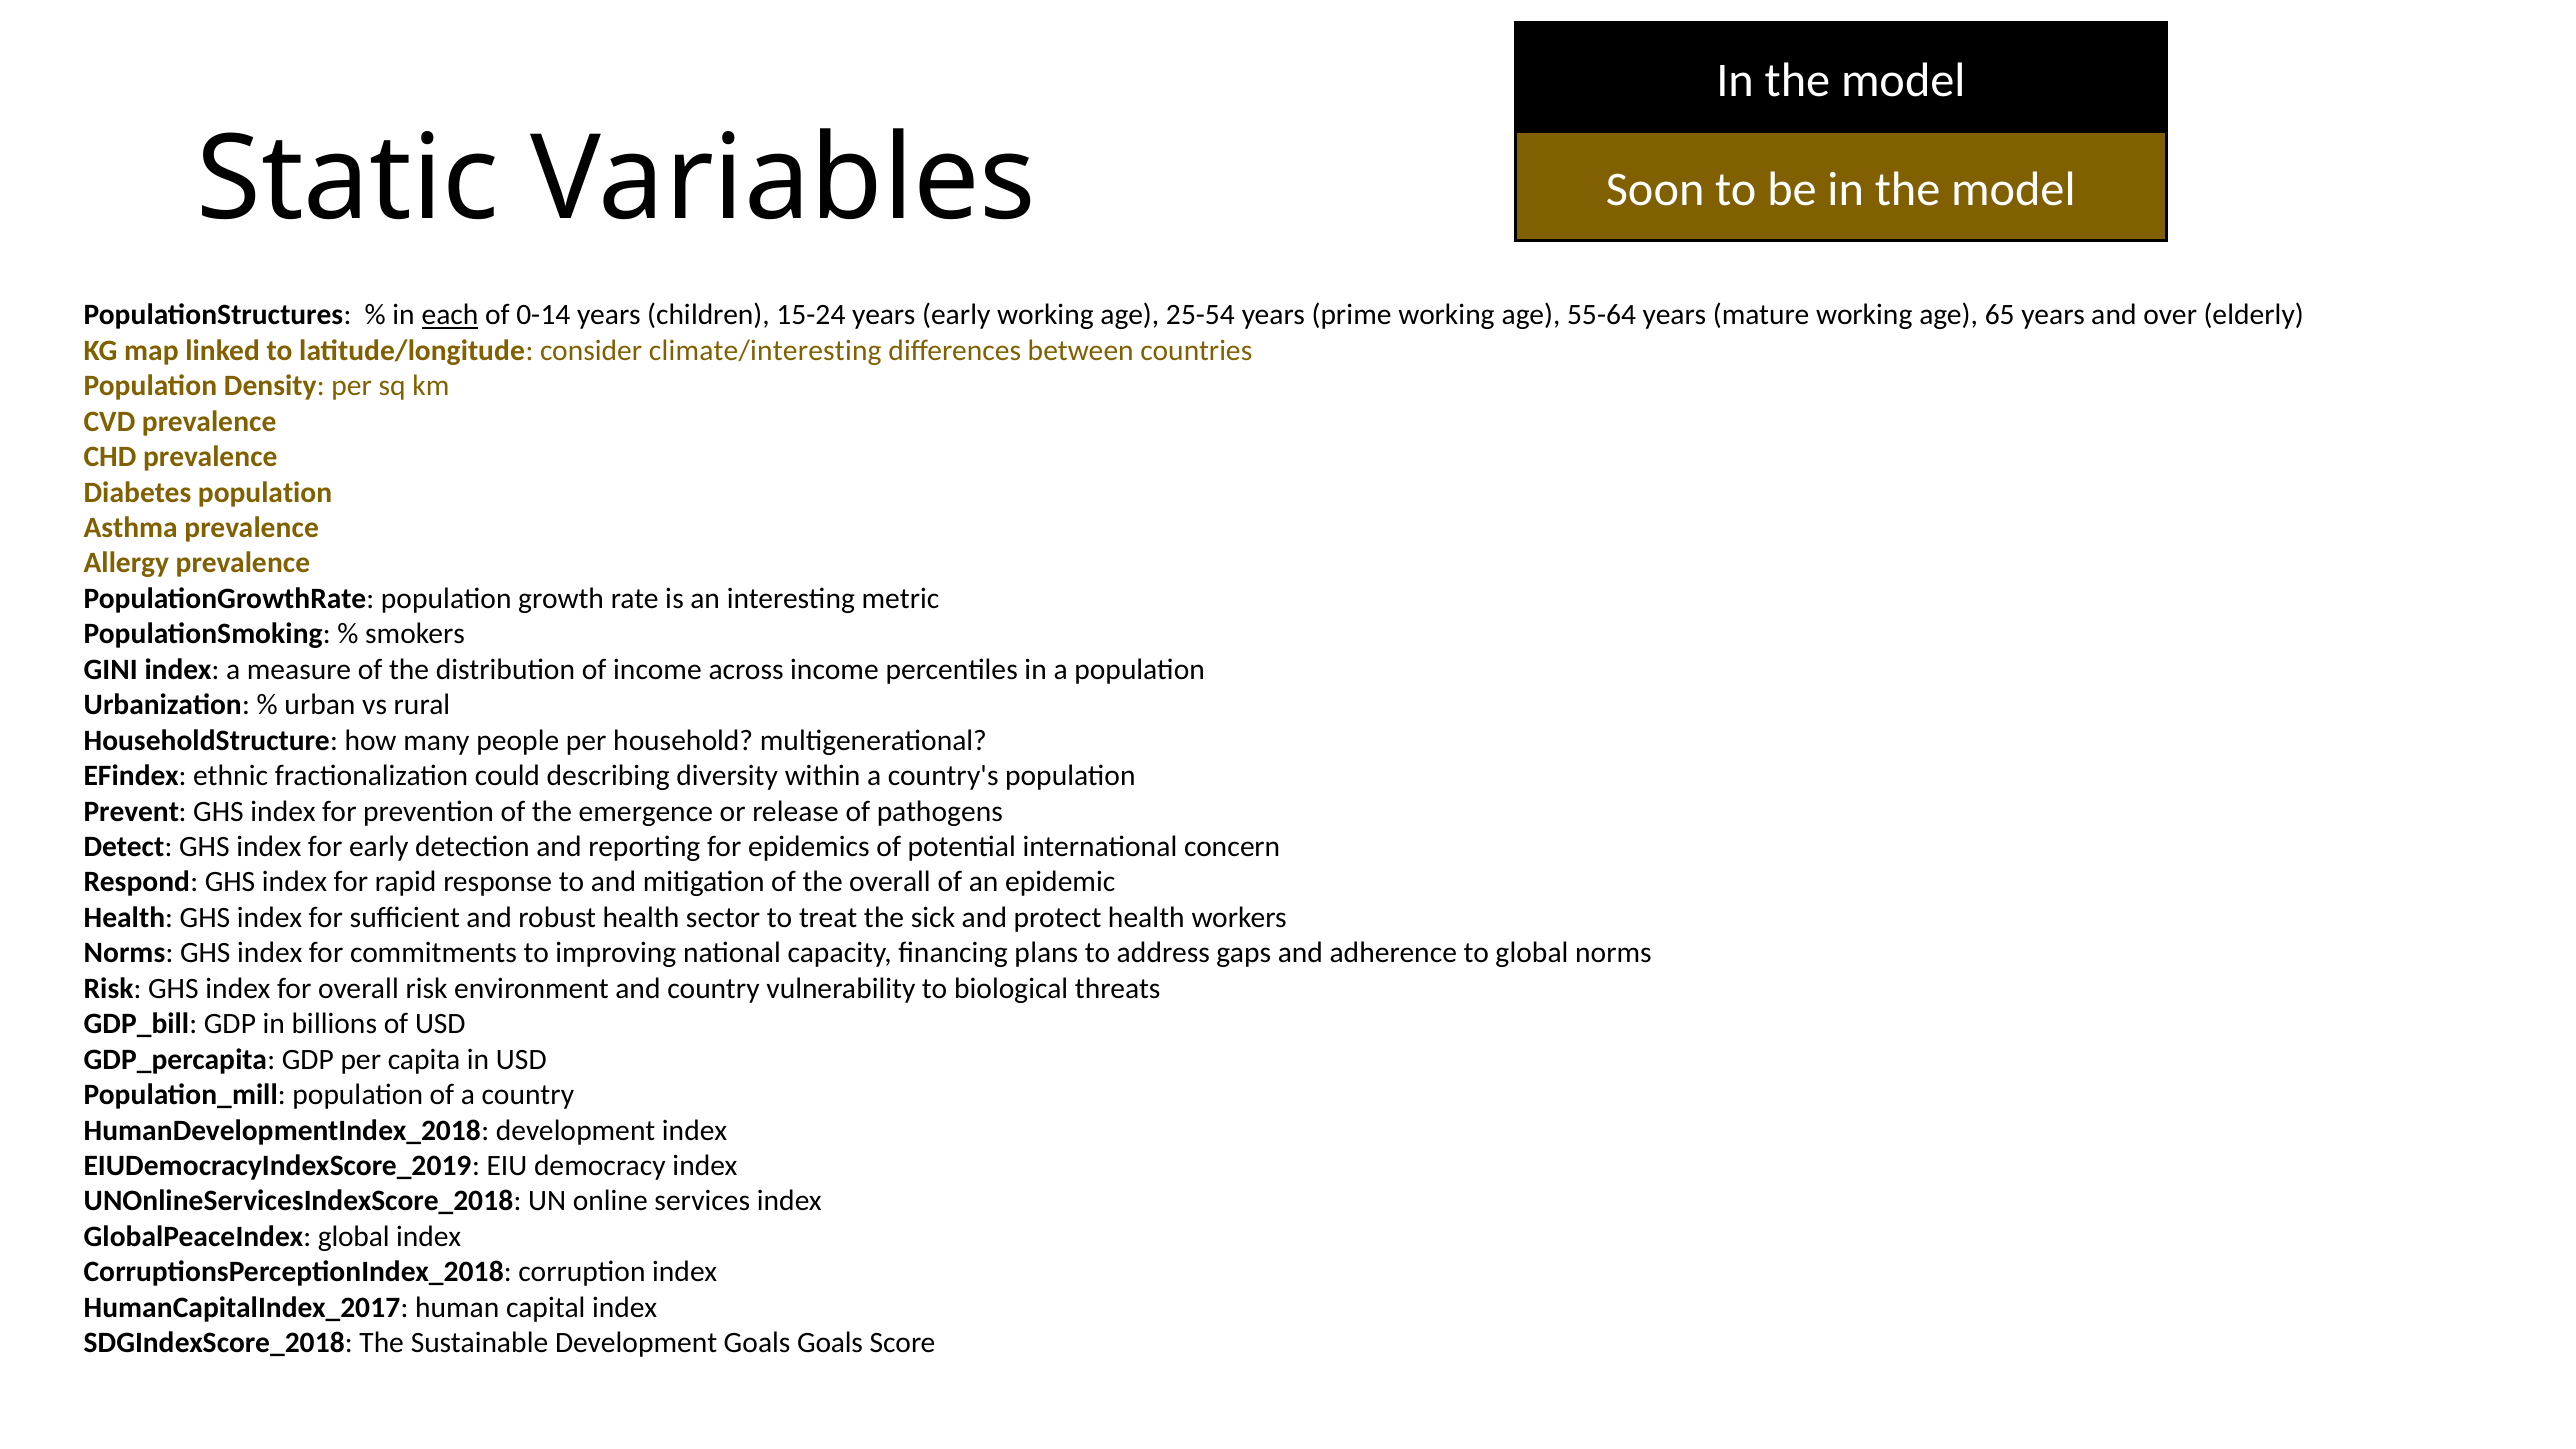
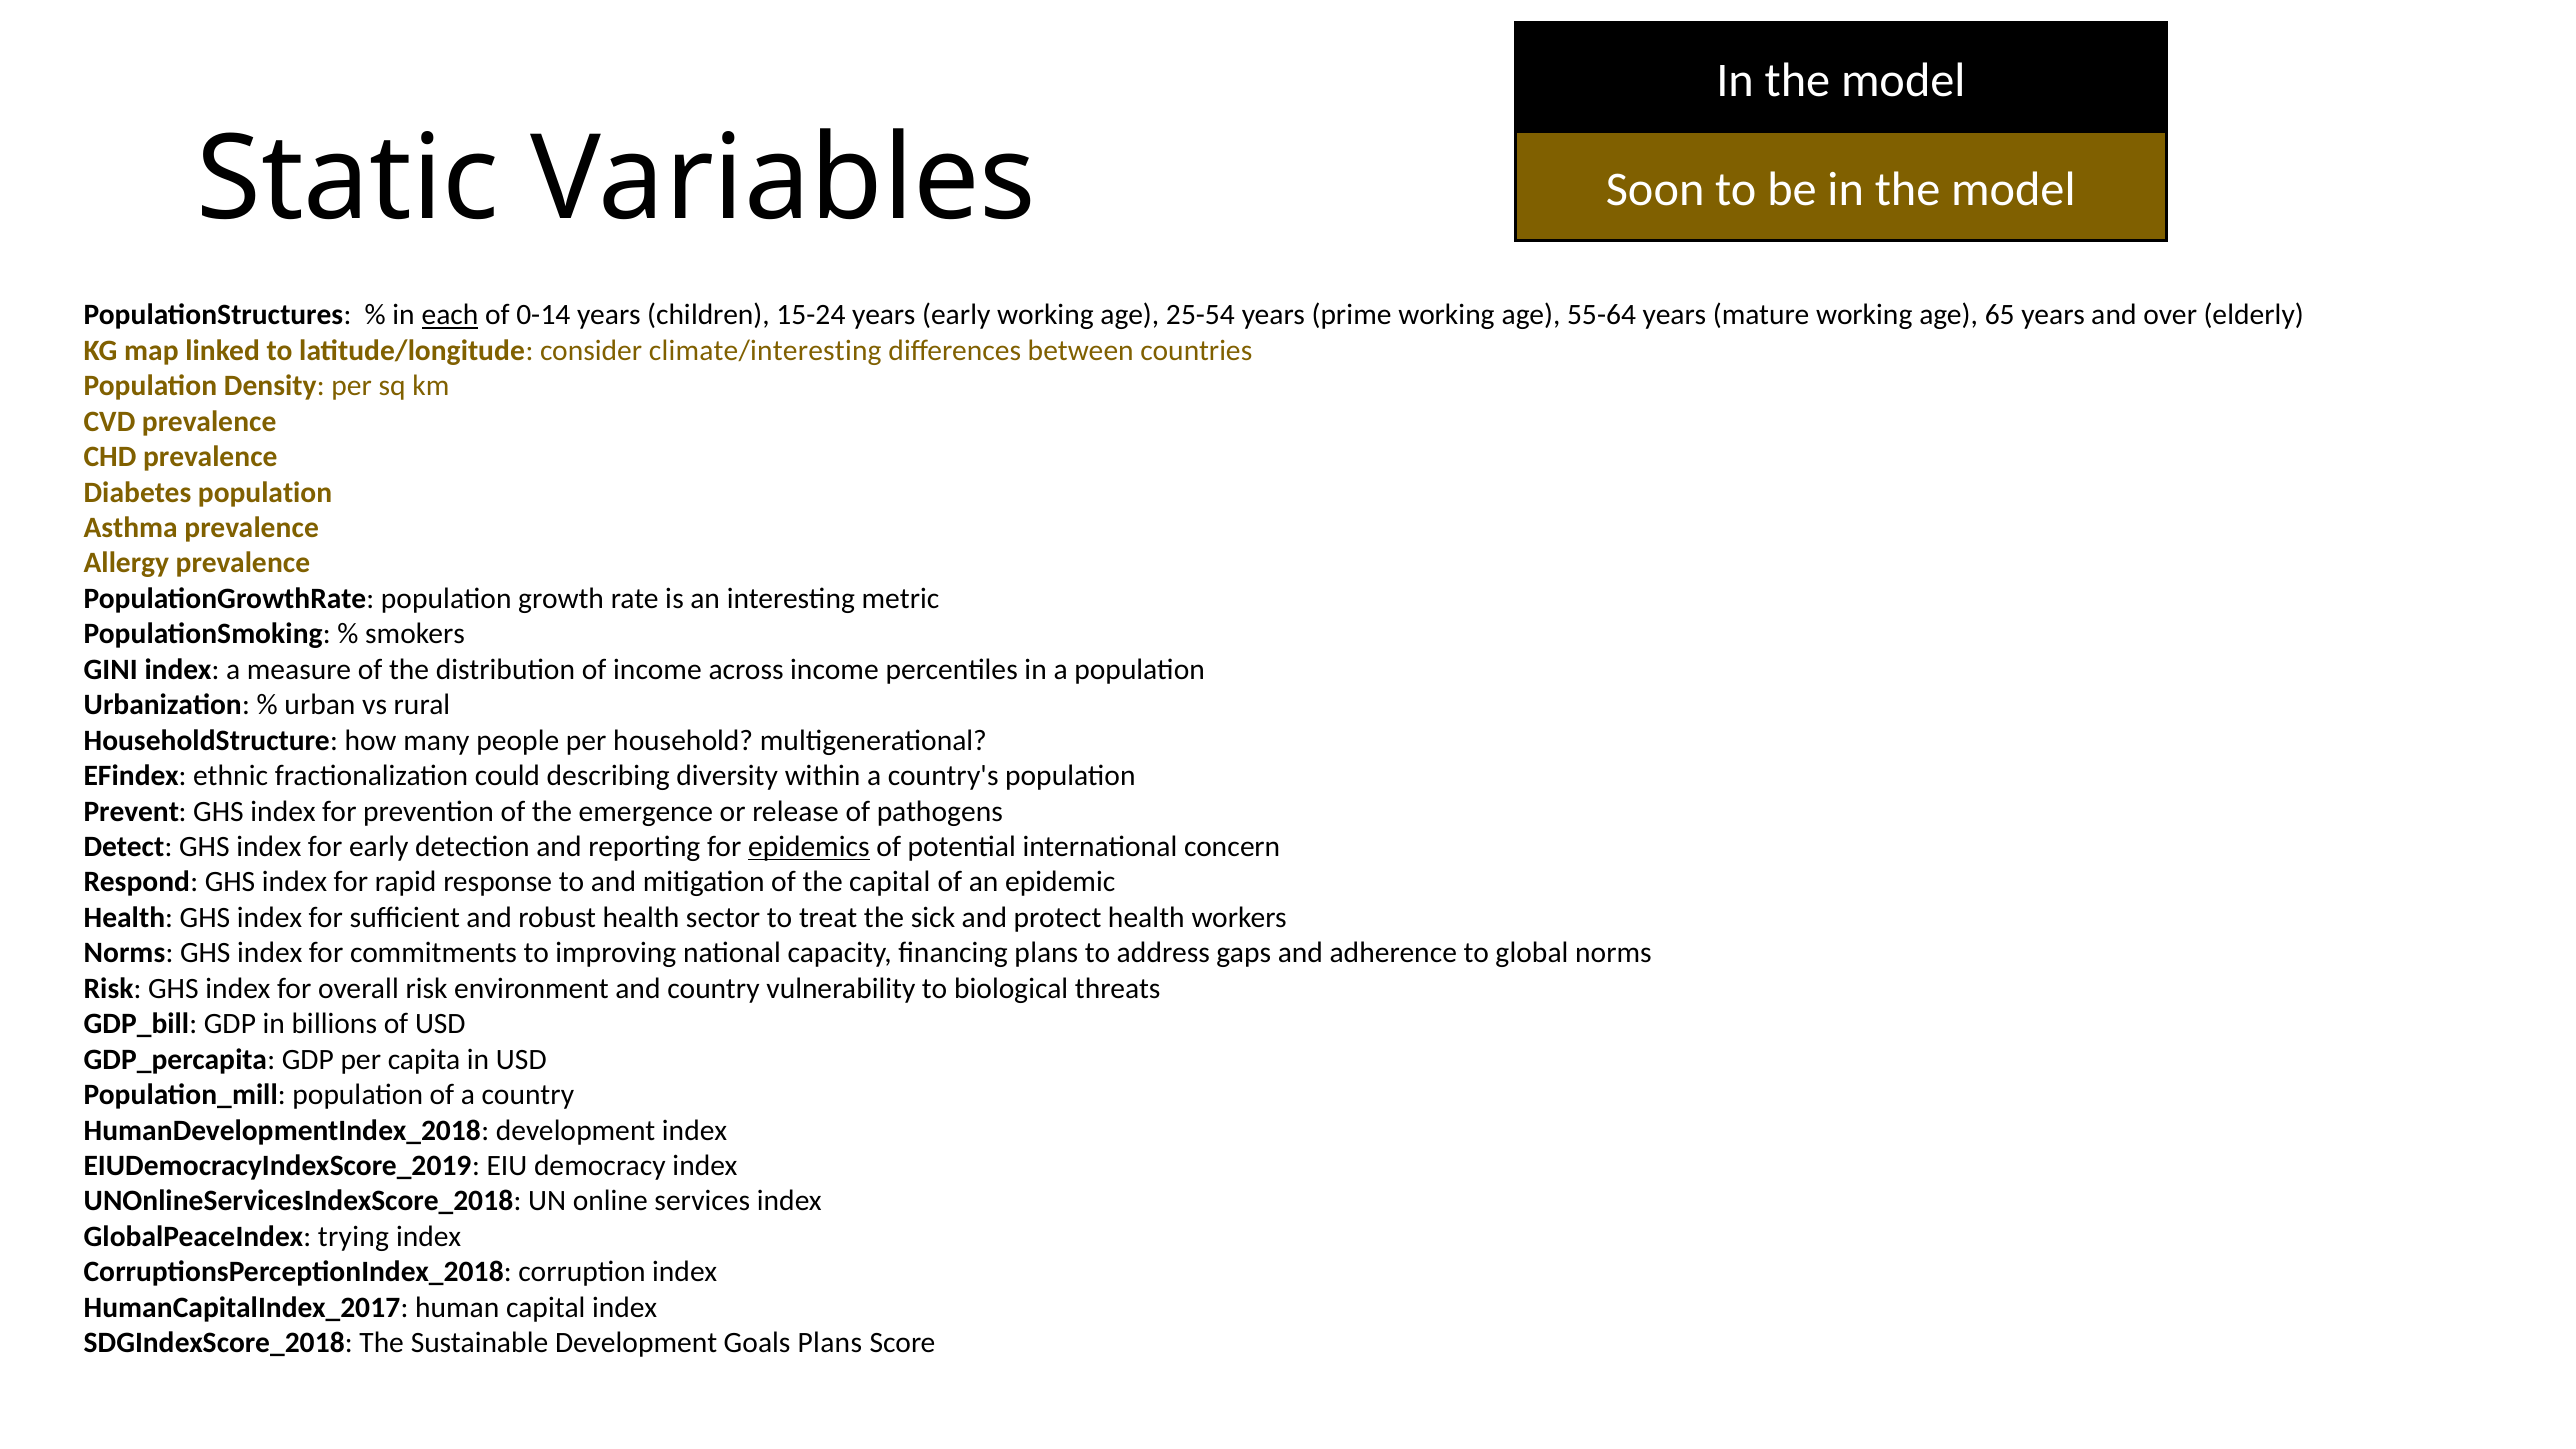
epidemics underline: none -> present
the overall: overall -> capital
GlobalPeaceIndex global: global -> trying
Goals Goals: Goals -> Plans
